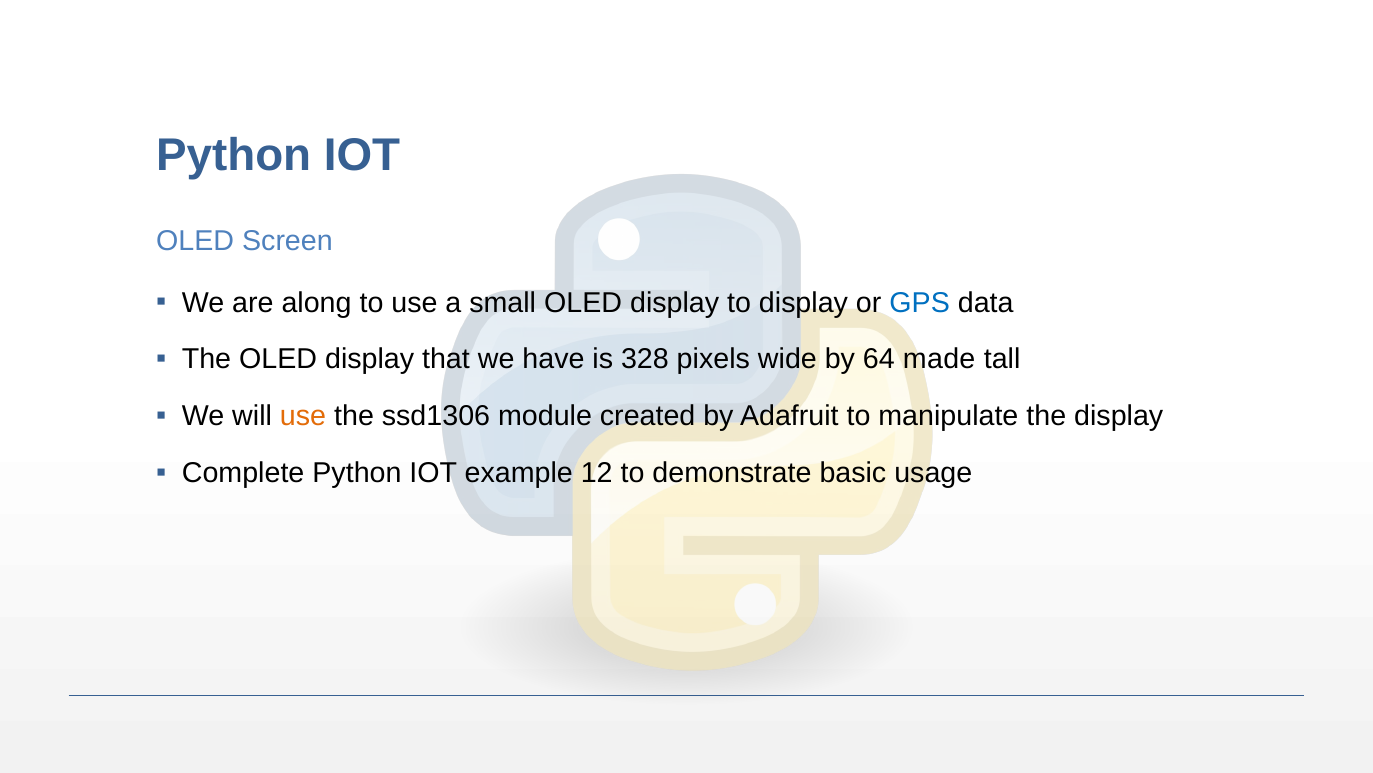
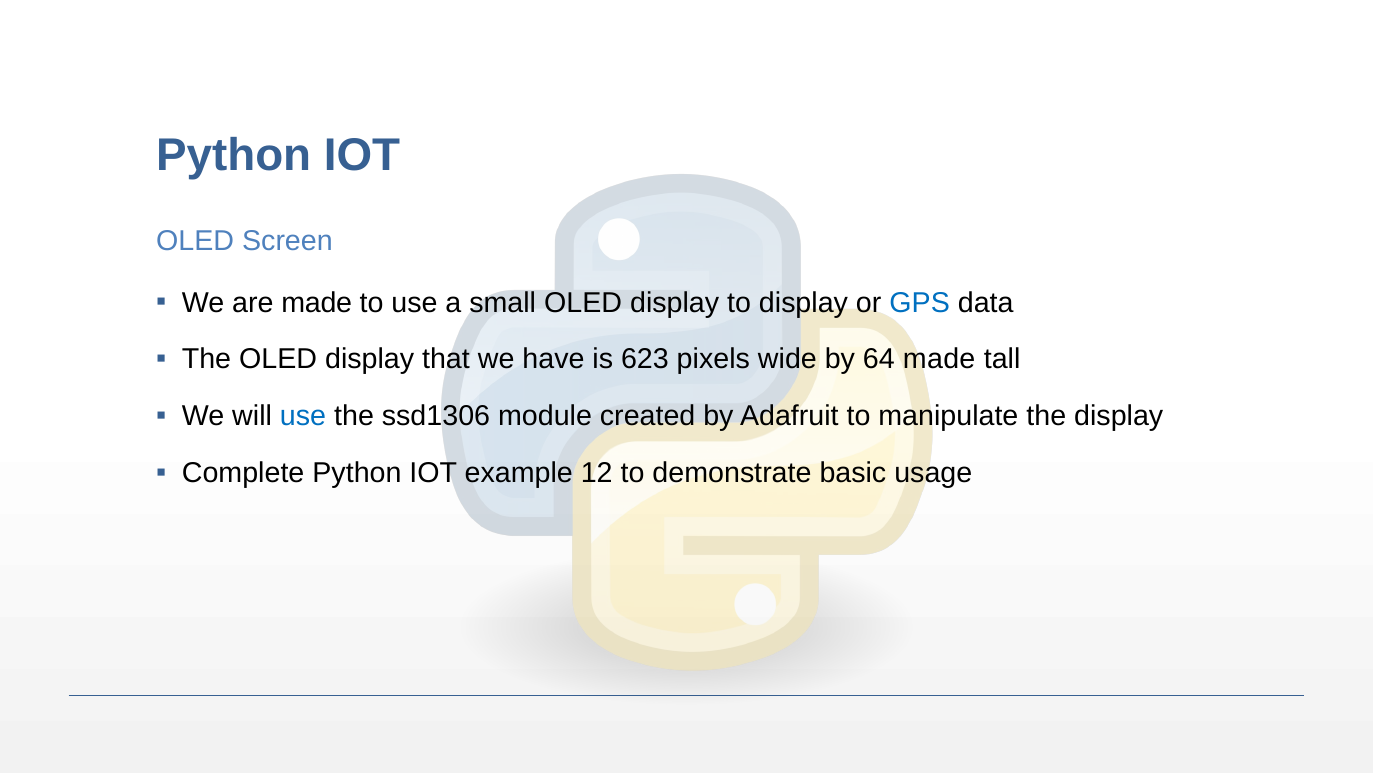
are along: along -> made
328: 328 -> 623
use at (303, 416) colour: orange -> blue
